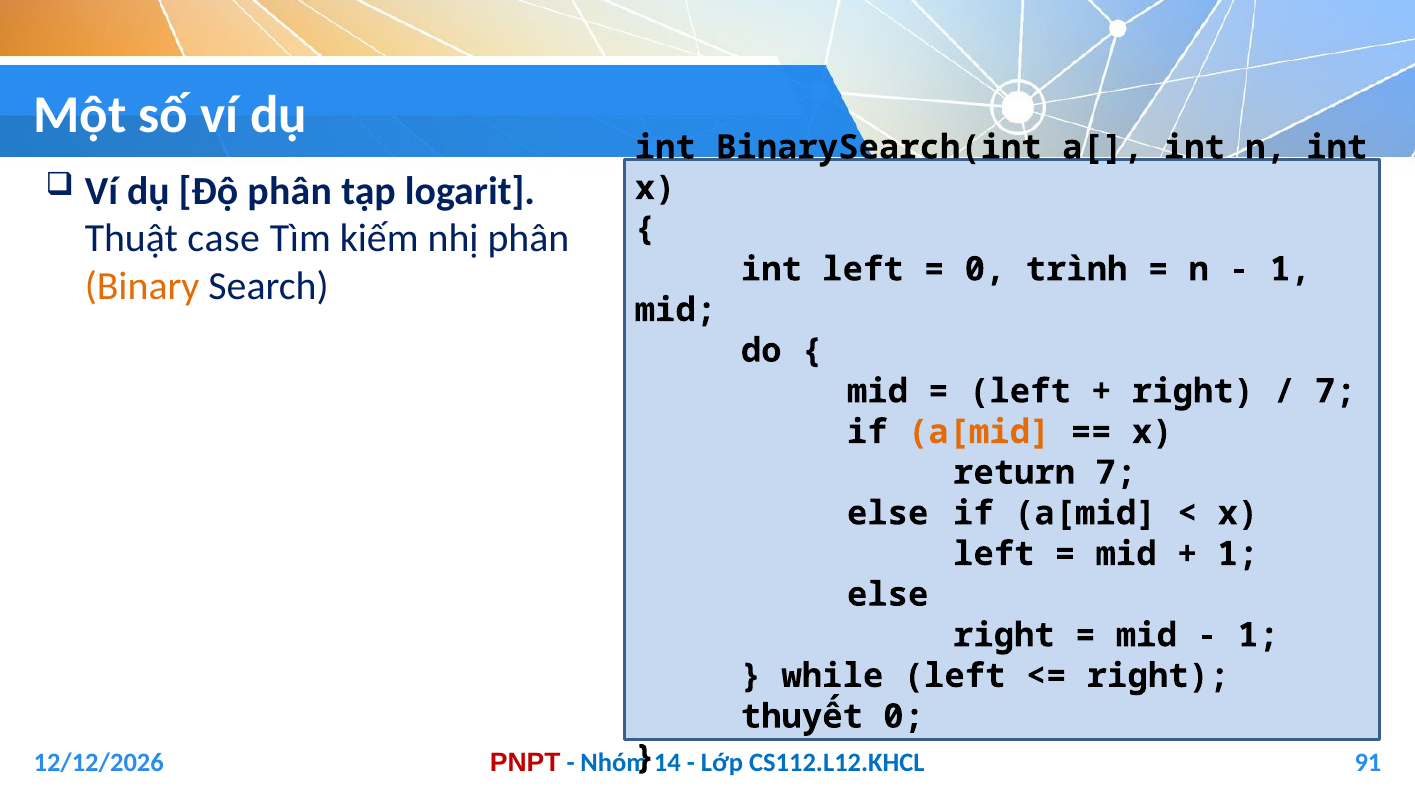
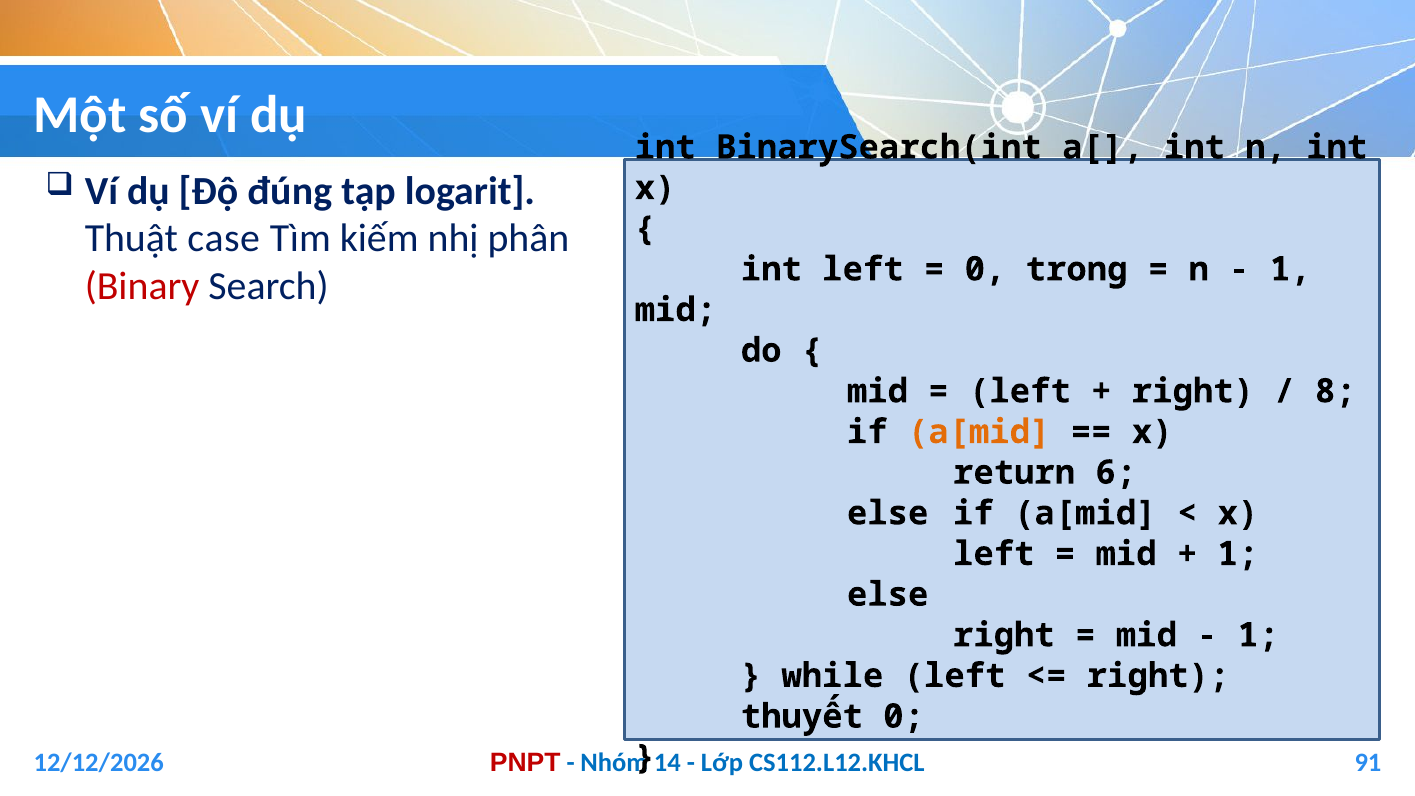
Độ phân: phân -> đúng
trình: trình -> trong
Binary colour: orange -> red
7 at (1335, 391): 7 -> 8
return 7: 7 -> 6
